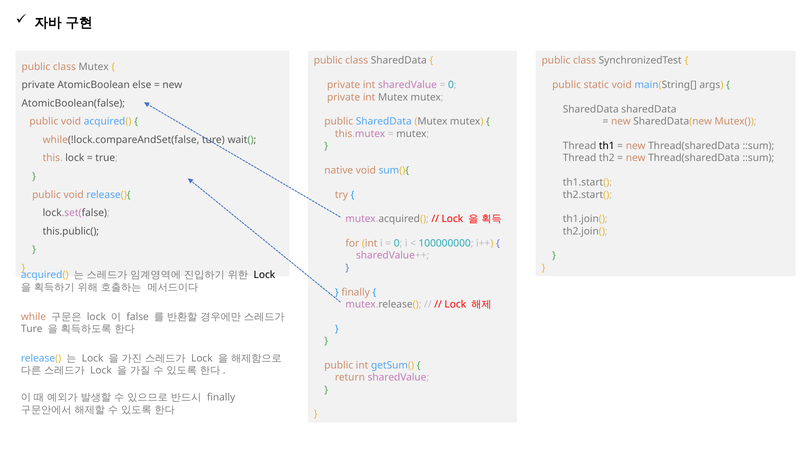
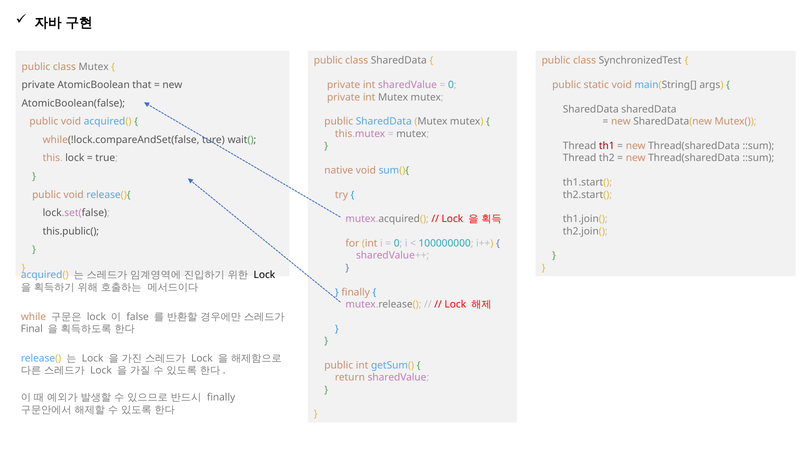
else: else -> that
th1 colour: black -> red
Ture at (32, 329): Ture -> Final
